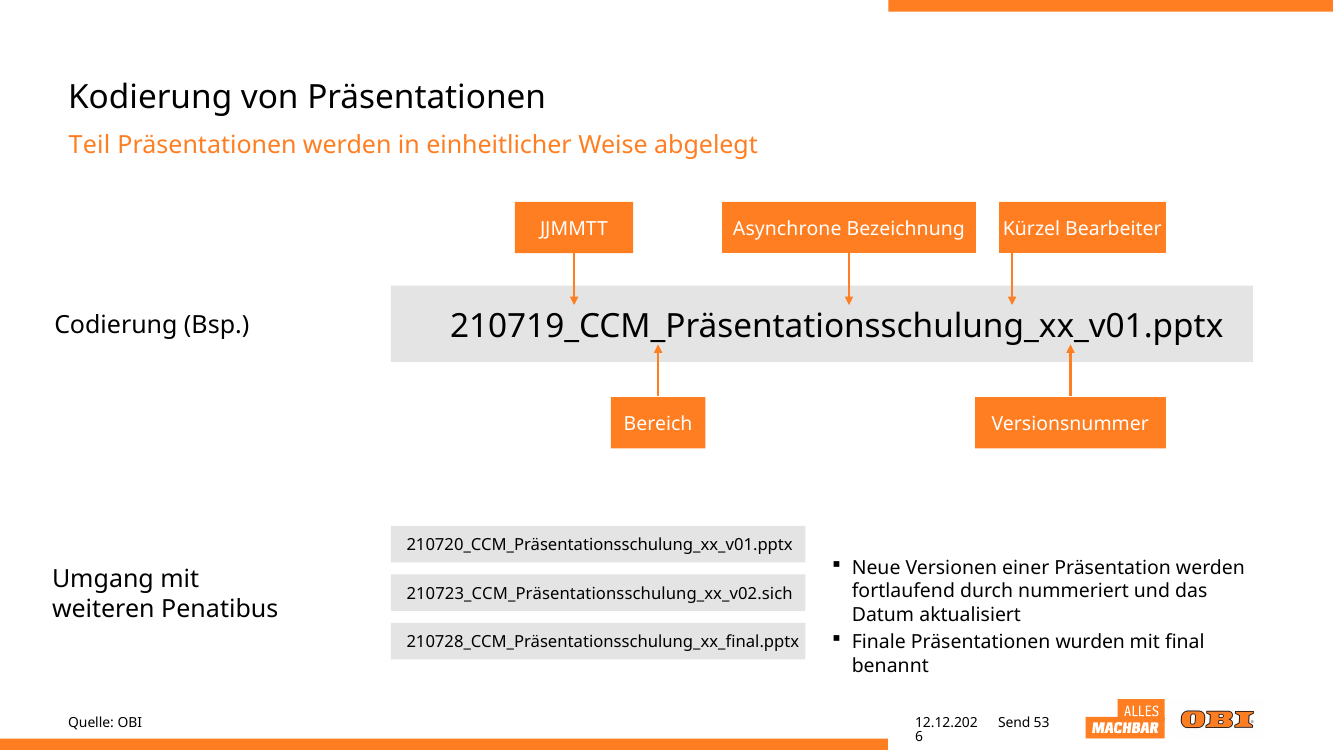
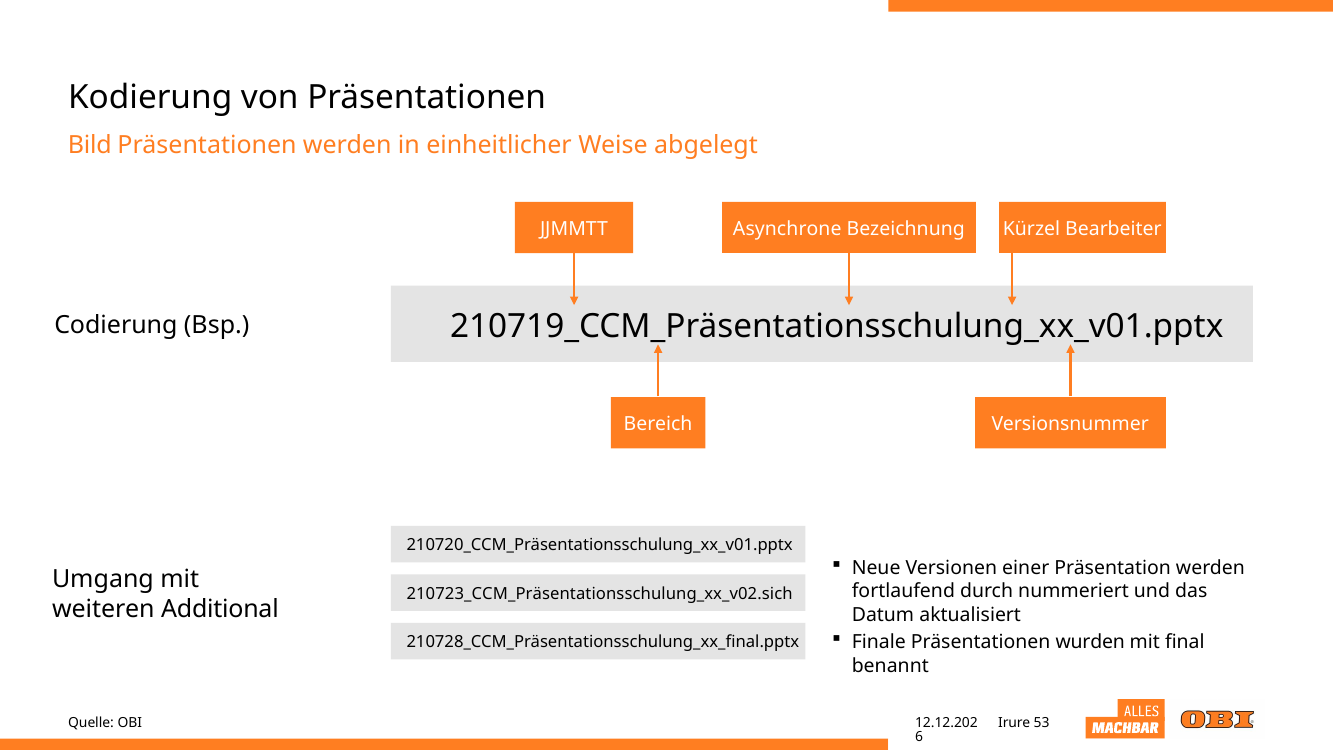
Teil: Teil -> Bild
Penatibus: Penatibus -> Additional
Send: Send -> Irure
